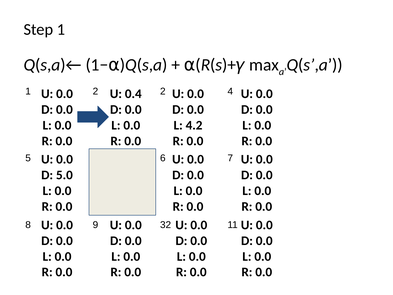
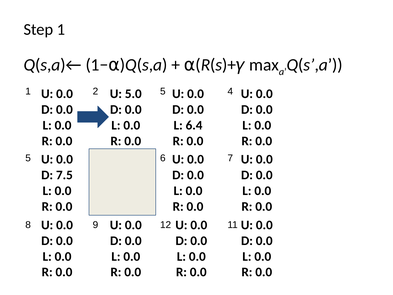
2 2: 2 -> 5
0.4: 0.4 -> 5.0
4.2: 4.2 -> 6.4
5.0: 5.0 -> 7.5
32: 32 -> 12
